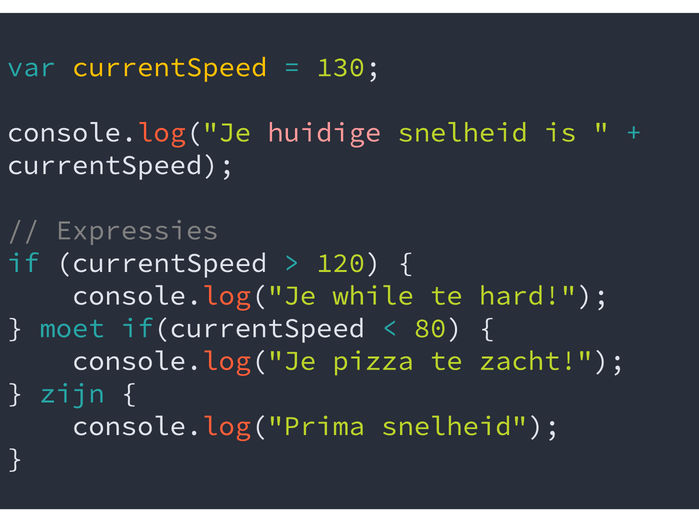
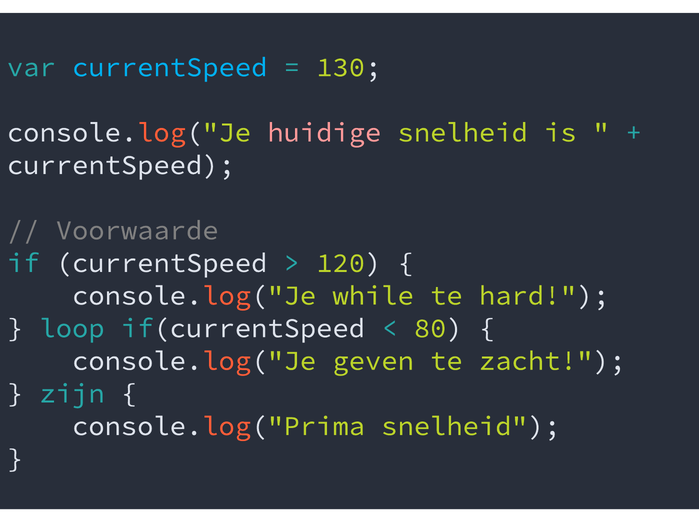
currentSpeed at (170, 67) colour: yellow -> light blue
Expressies: Expressies -> Voorwaarde
moet: moet -> loop
pizza: pizza -> geven
